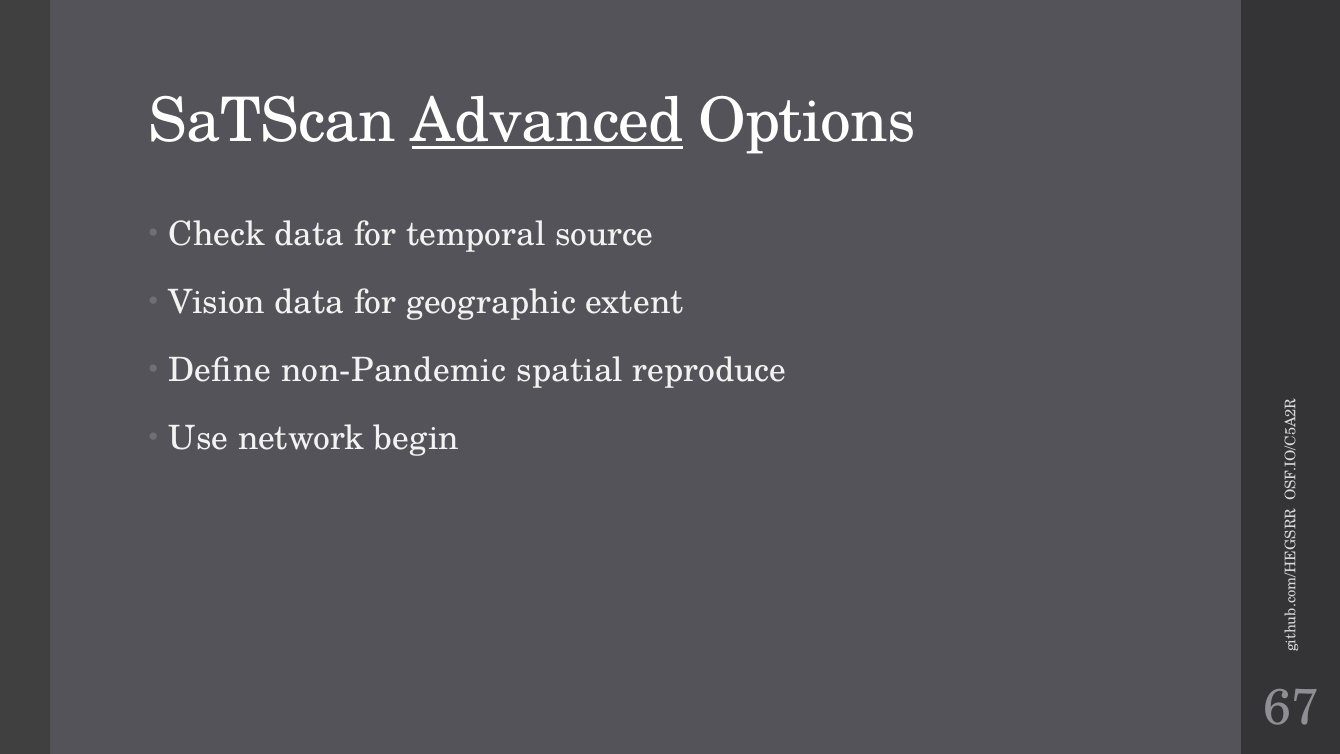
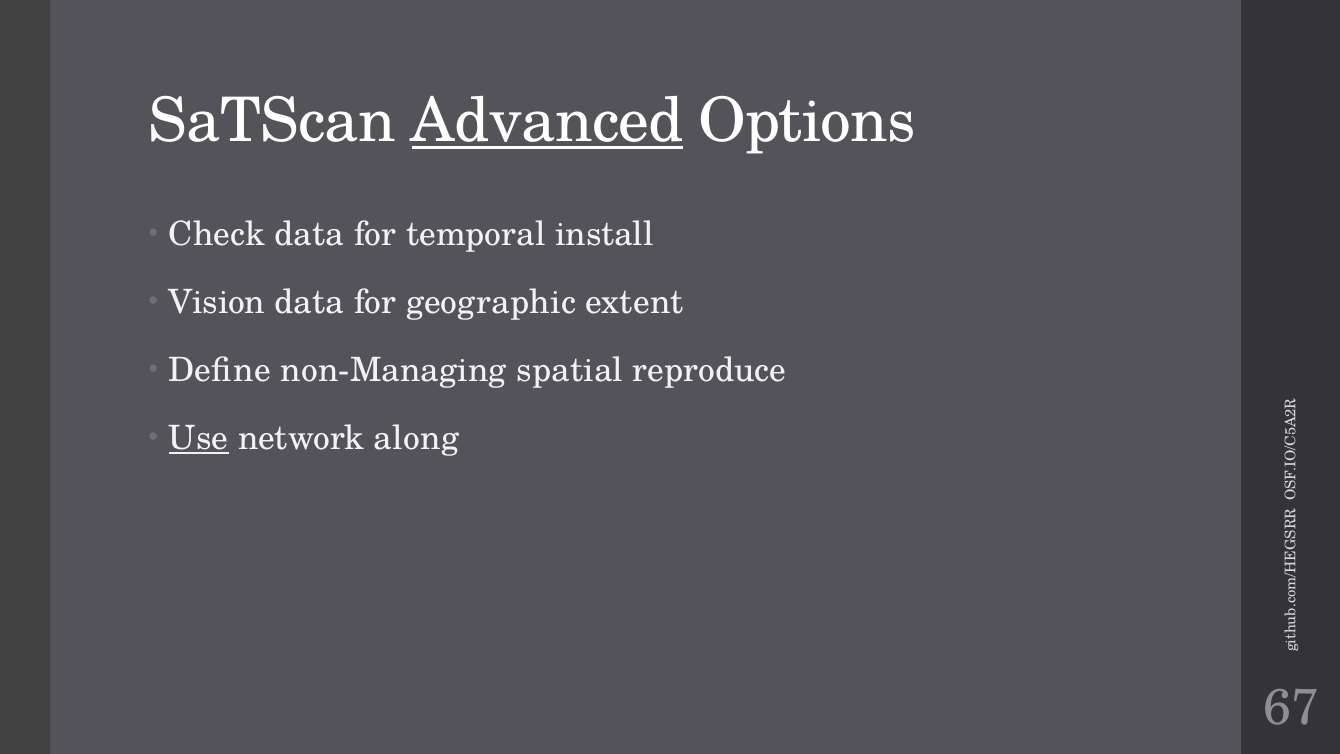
source: source -> install
non-Pandemic: non-Pandemic -> non-Managing
Use underline: none -> present
begin: begin -> along
